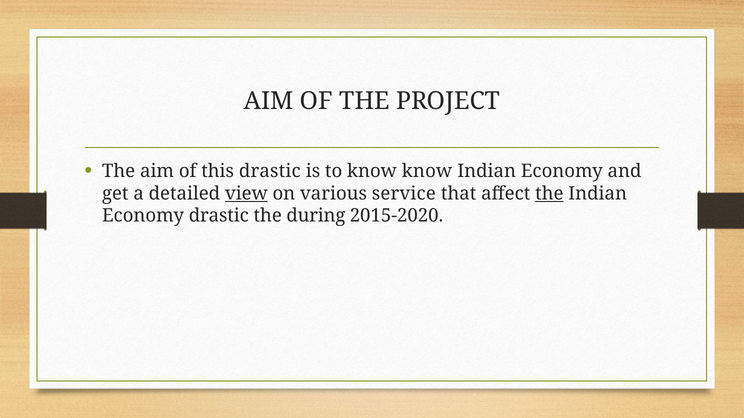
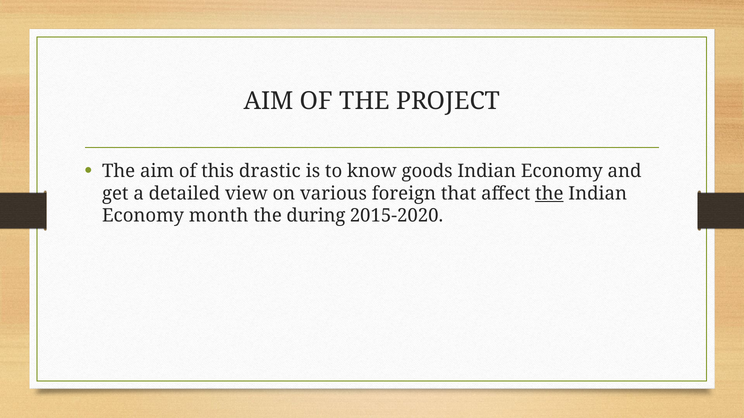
know know: know -> goods
view underline: present -> none
service: service -> foreign
Economy drastic: drastic -> month
